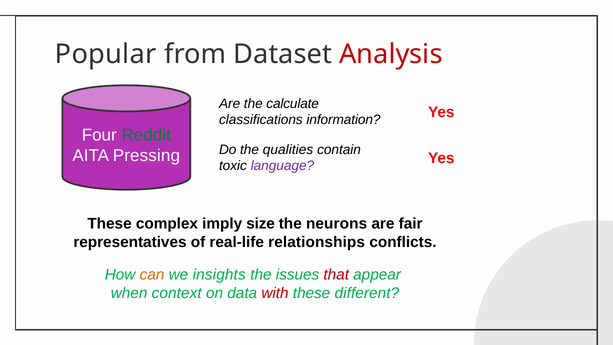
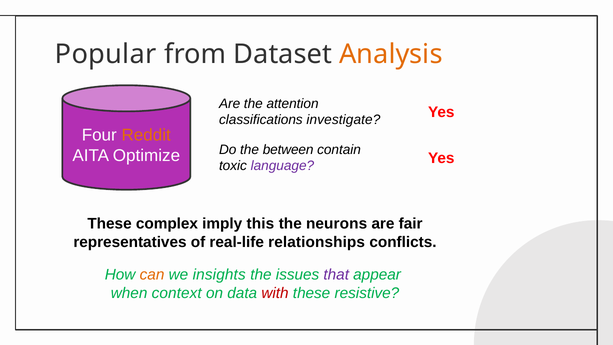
Analysis colour: red -> orange
calculate: calculate -> attention
information: information -> investigate
Reddit colour: green -> orange
qualities: qualities -> between
Pressing: Pressing -> Optimize
size: size -> this
that colour: red -> purple
different: different -> resistive
